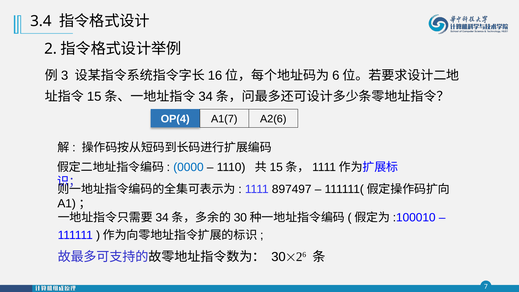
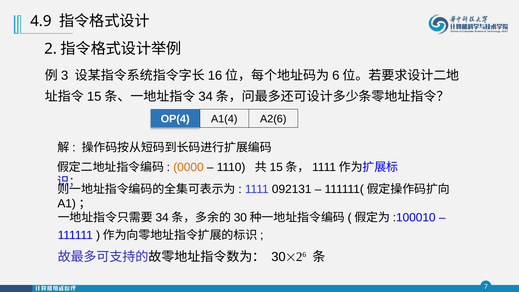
3.4: 3.4 -> 4.9
A1(7: A1(7 -> A1(4
0000 colour: blue -> orange
897497: 897497 -> 092131
